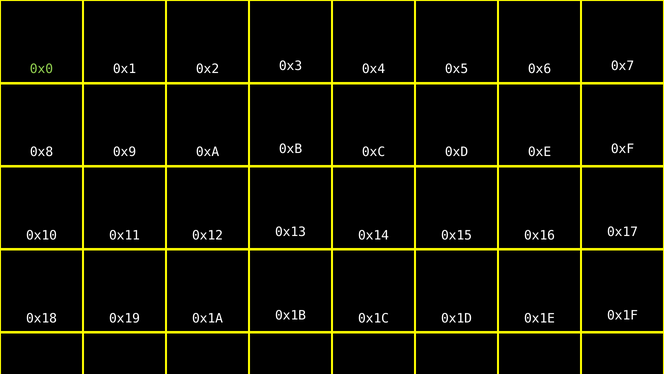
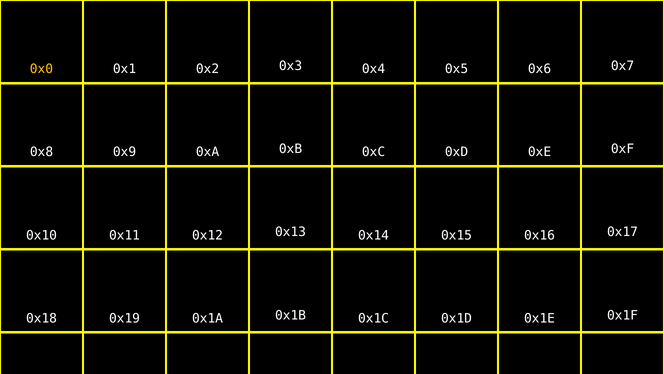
0x0 colour: light green -> yellow
